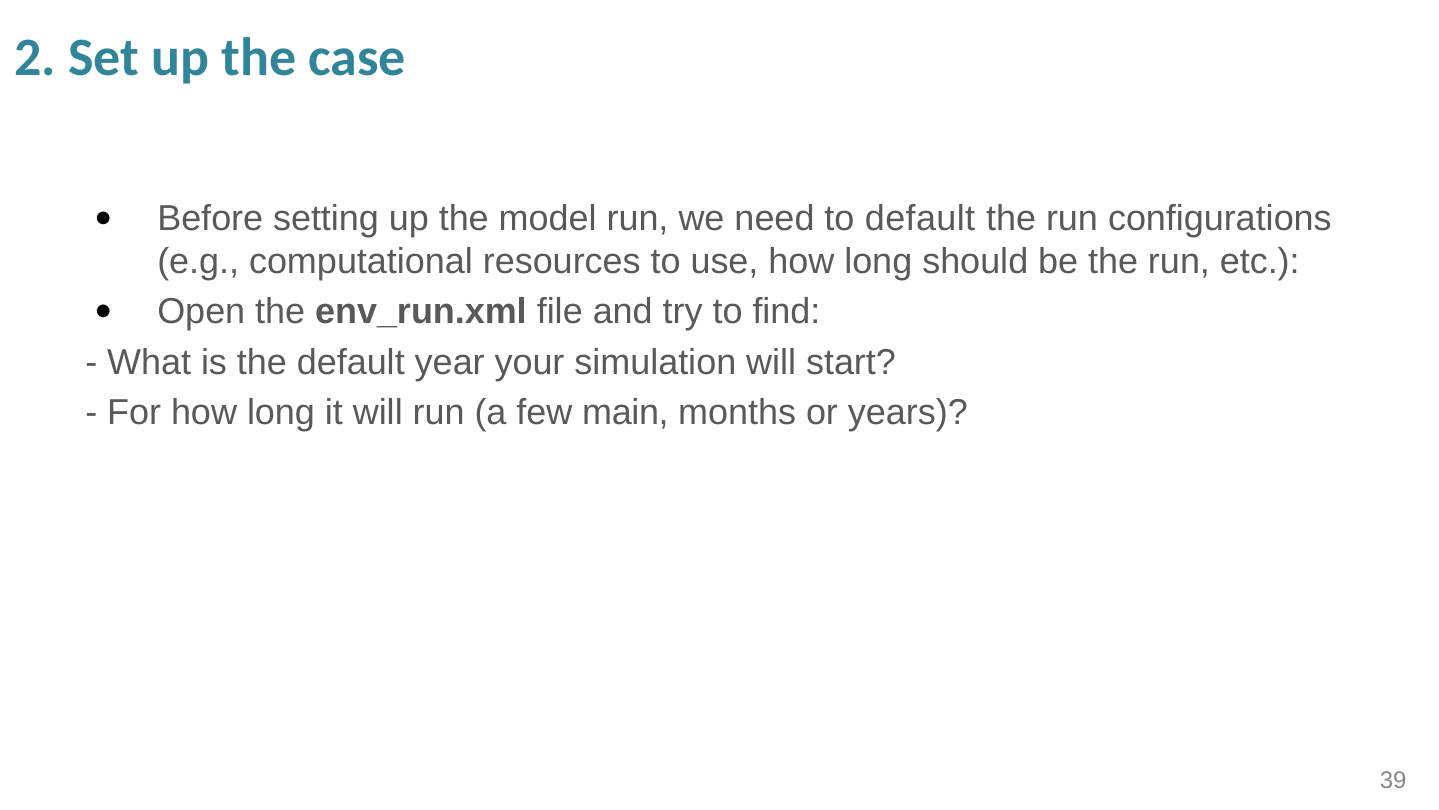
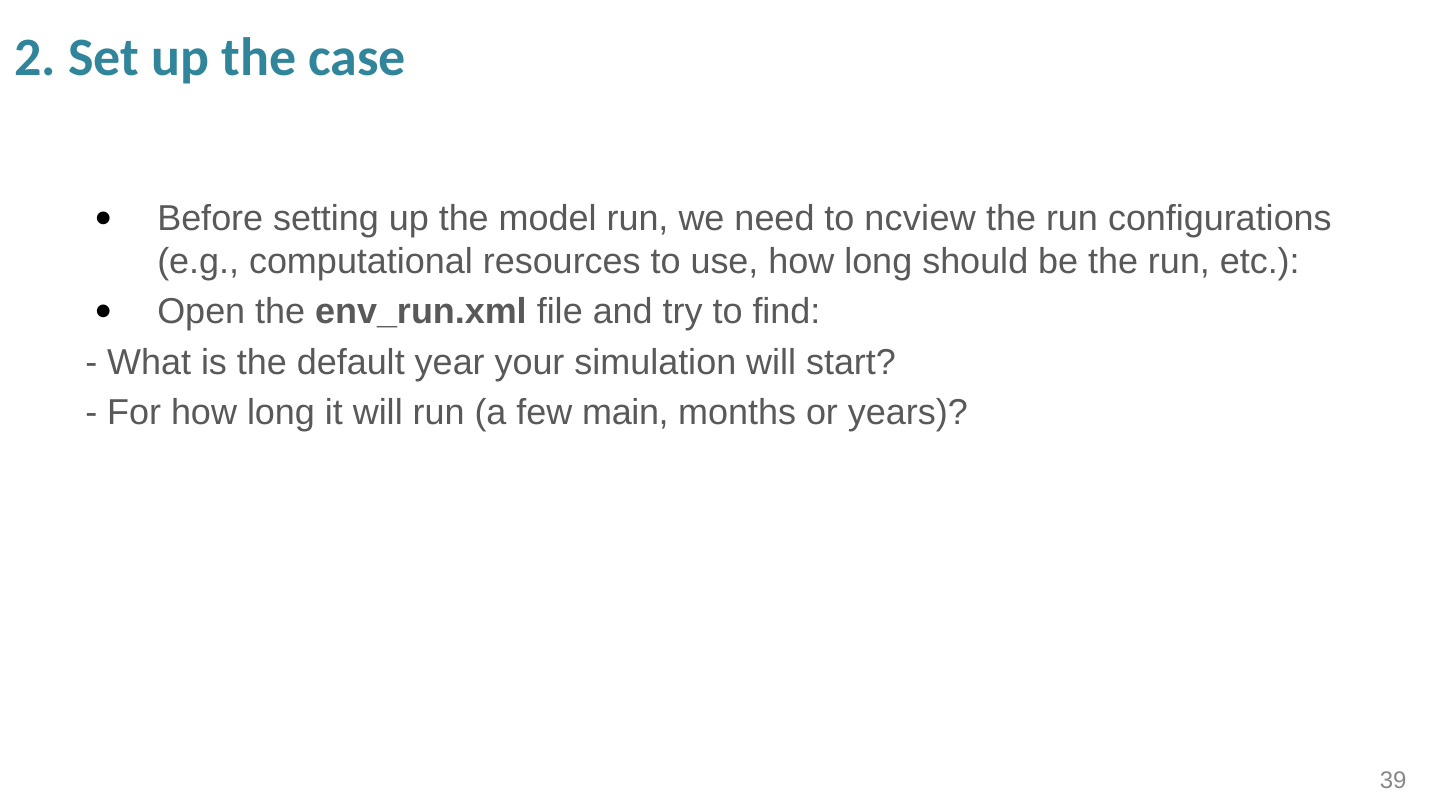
to default: default -> ncview
